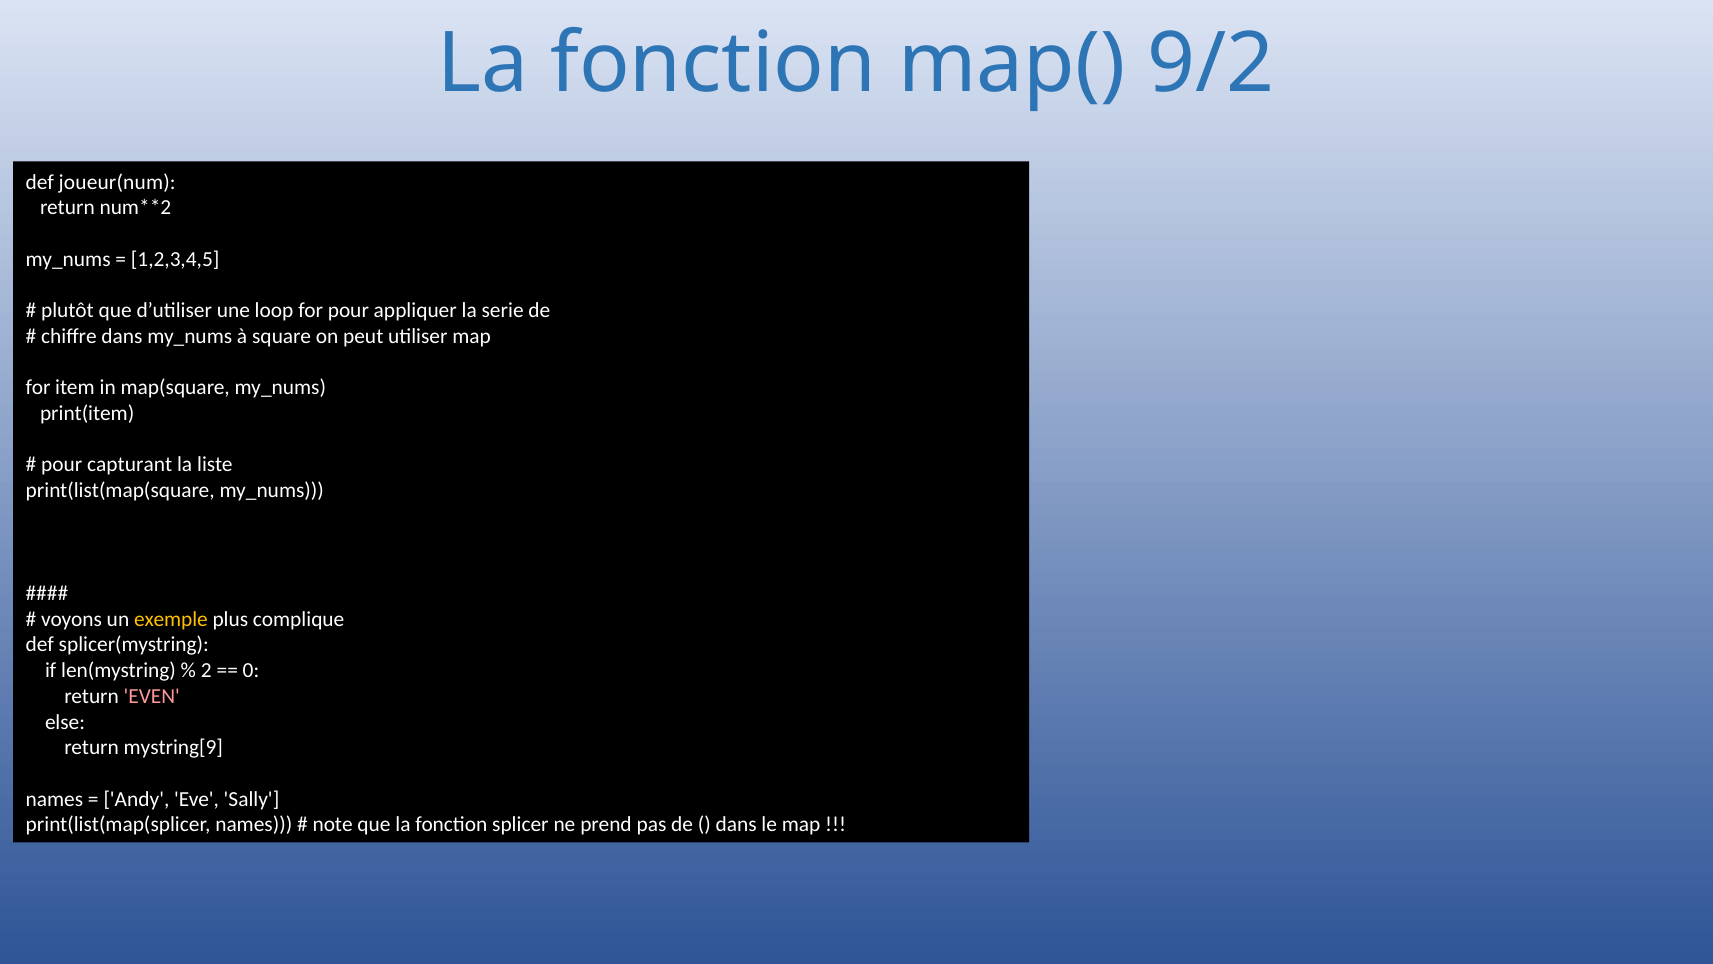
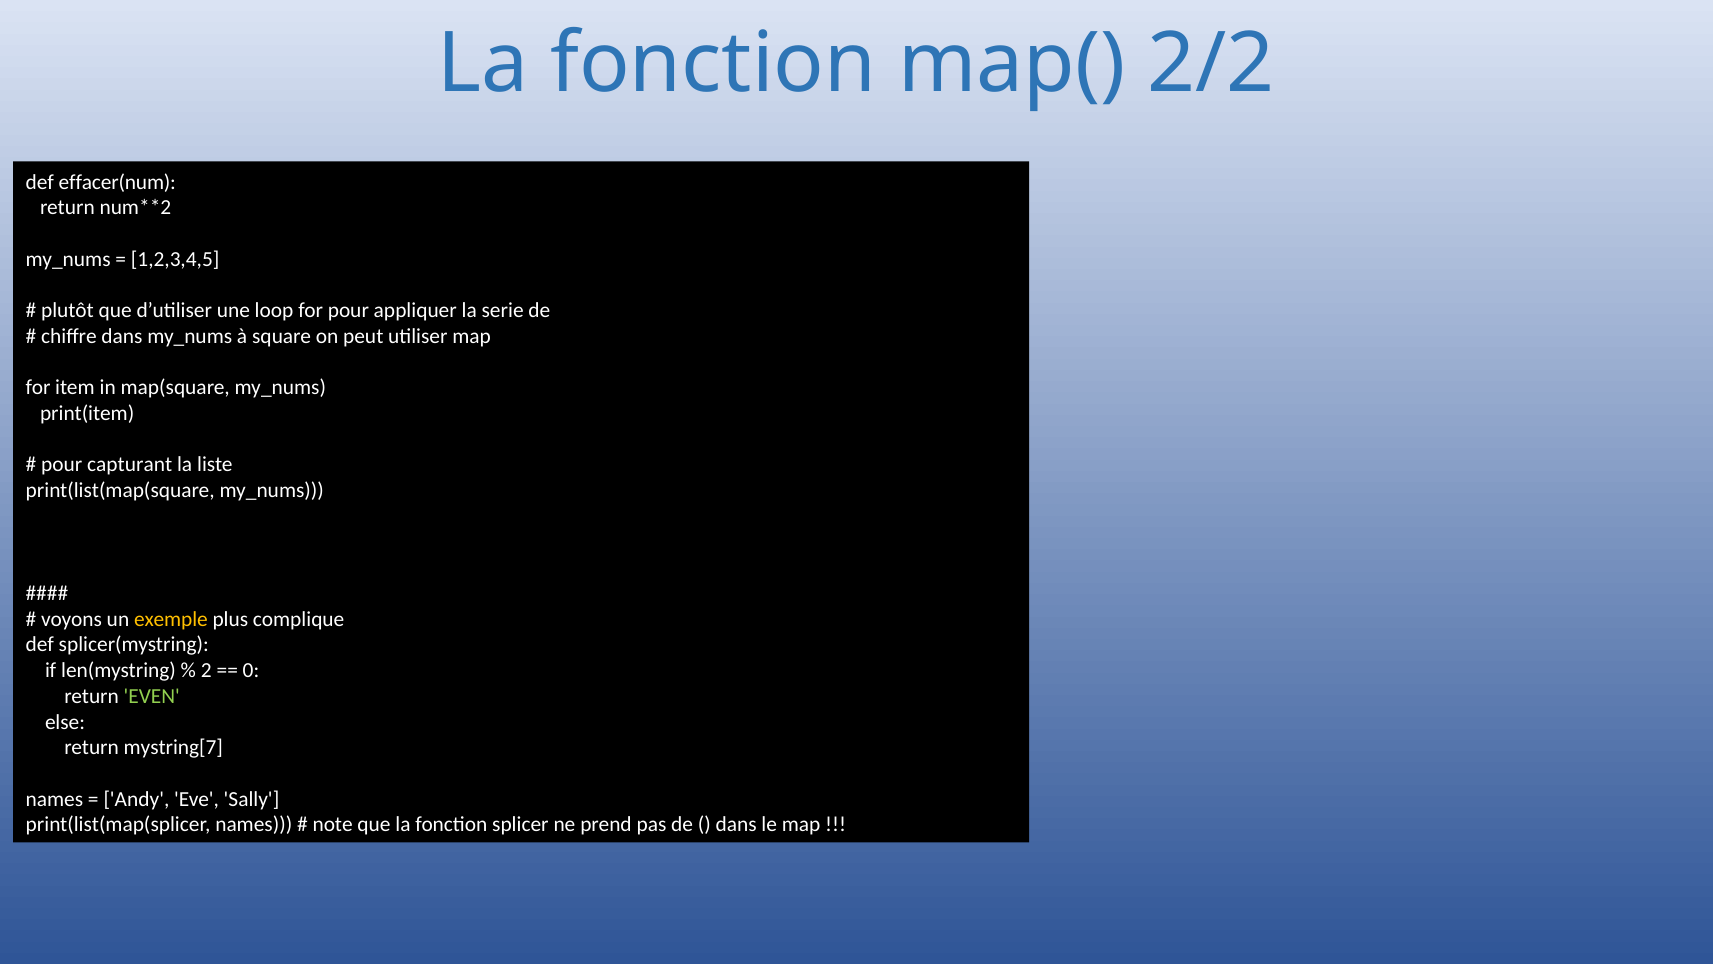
9/2: 9/2 -> 2/2
joueur(num: joueur(num -> effacer(num
EVEN colour: pink -> light green
mystring[9: mystring[9 -> mystring[7
